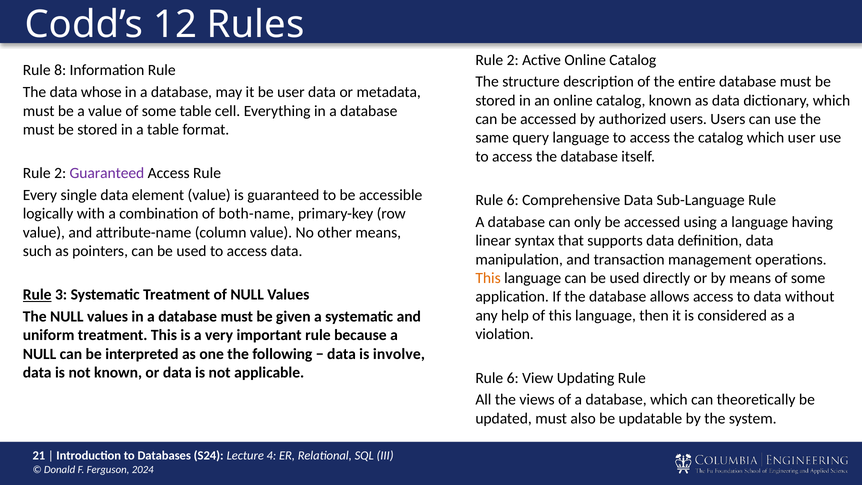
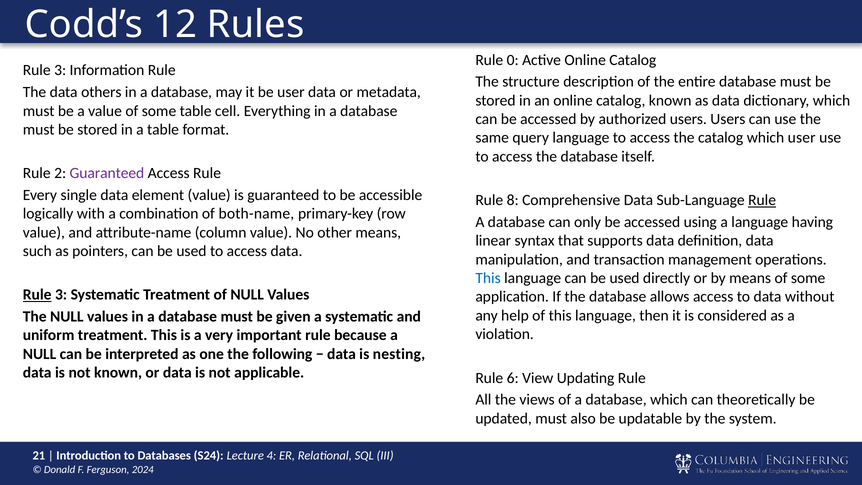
2 at (513, 60): 2 -> 0
8 at (60, 70): 8 -> 3
whose: whose -> others
6 at (513, 200): 6 -> 8
Rule at (762, 200) underline: none -> present
This at (488, 278) colour: orange -> blue
involve: involve -> nesting
